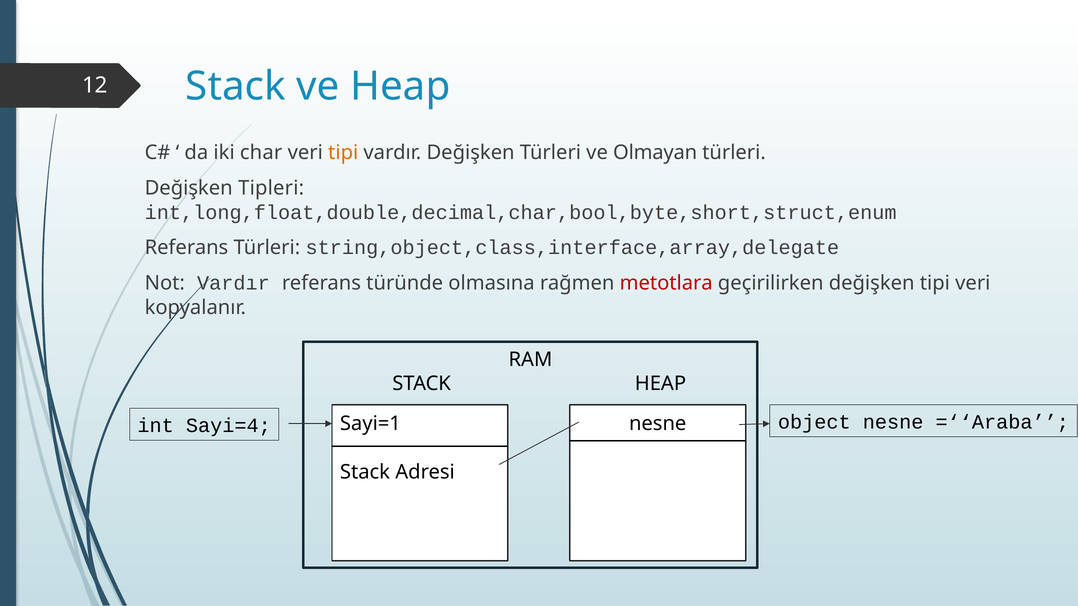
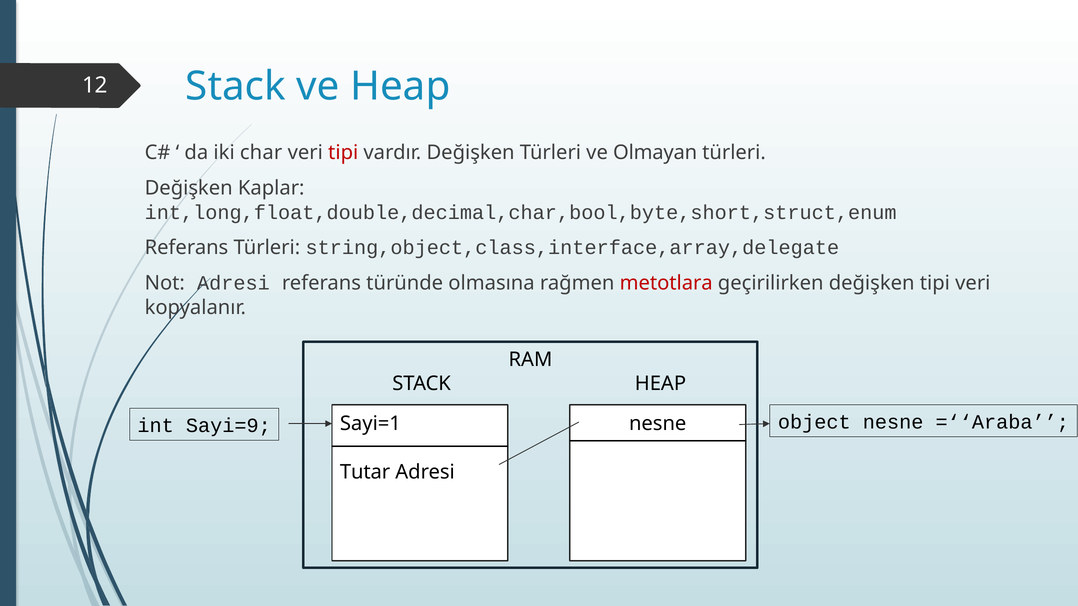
tipi at (343, 153) colour: orange -> red
Tipleri: Tipleri -> Kaplar
Not Vardır: Vardır -> Adresi
Sayi=4: Sayi=4 -> Sayi=9
Stack at (365, 472): Stack -> Tutar
